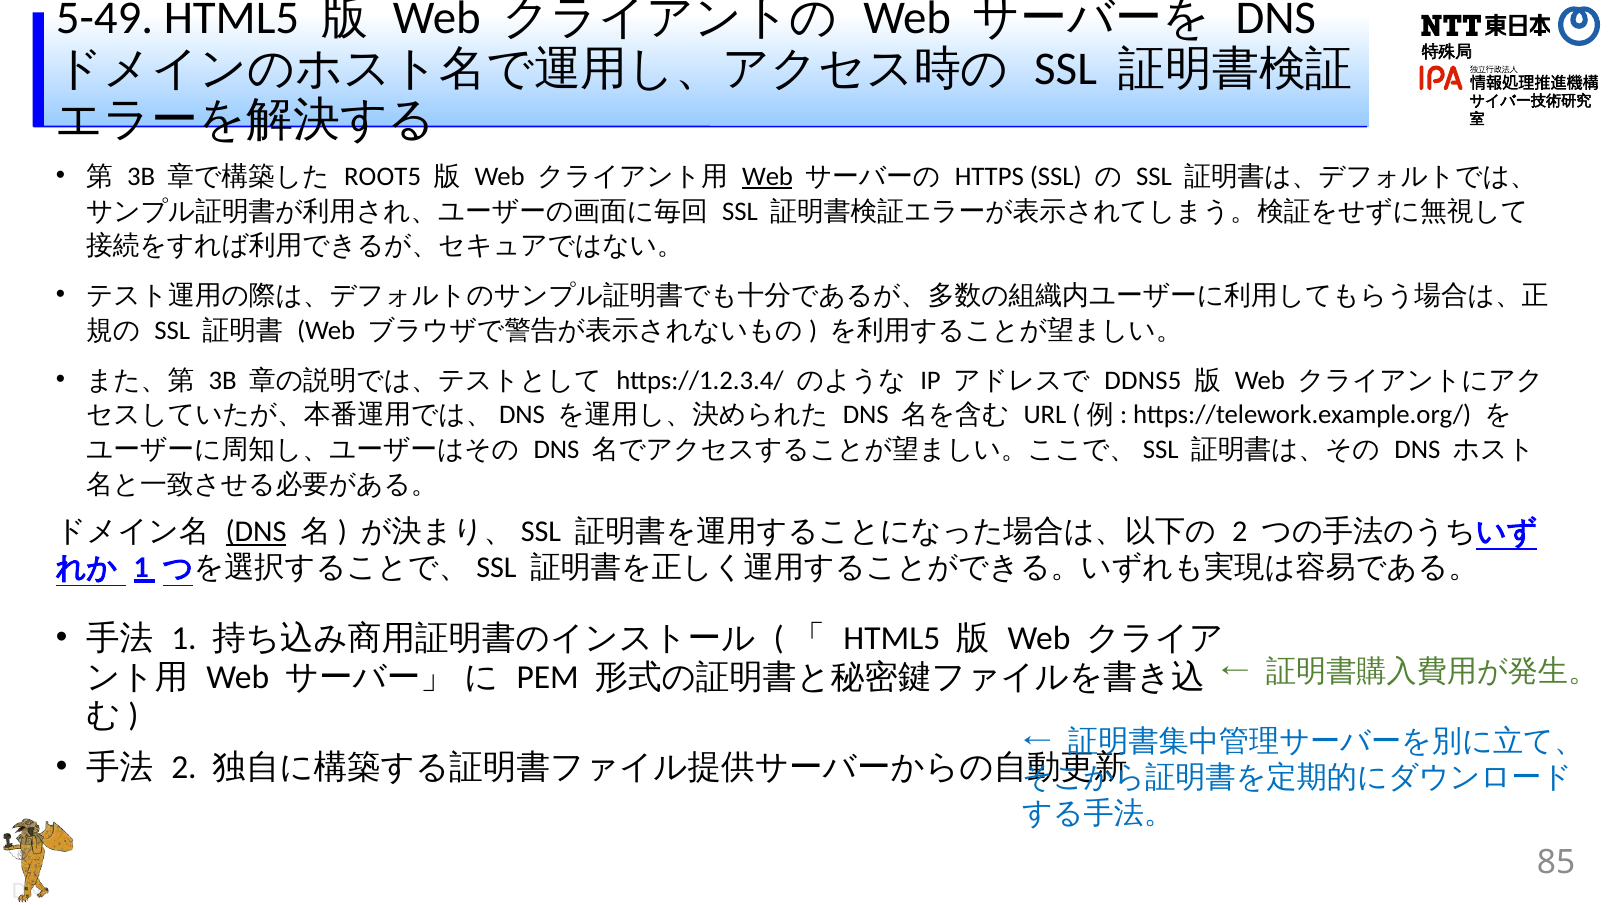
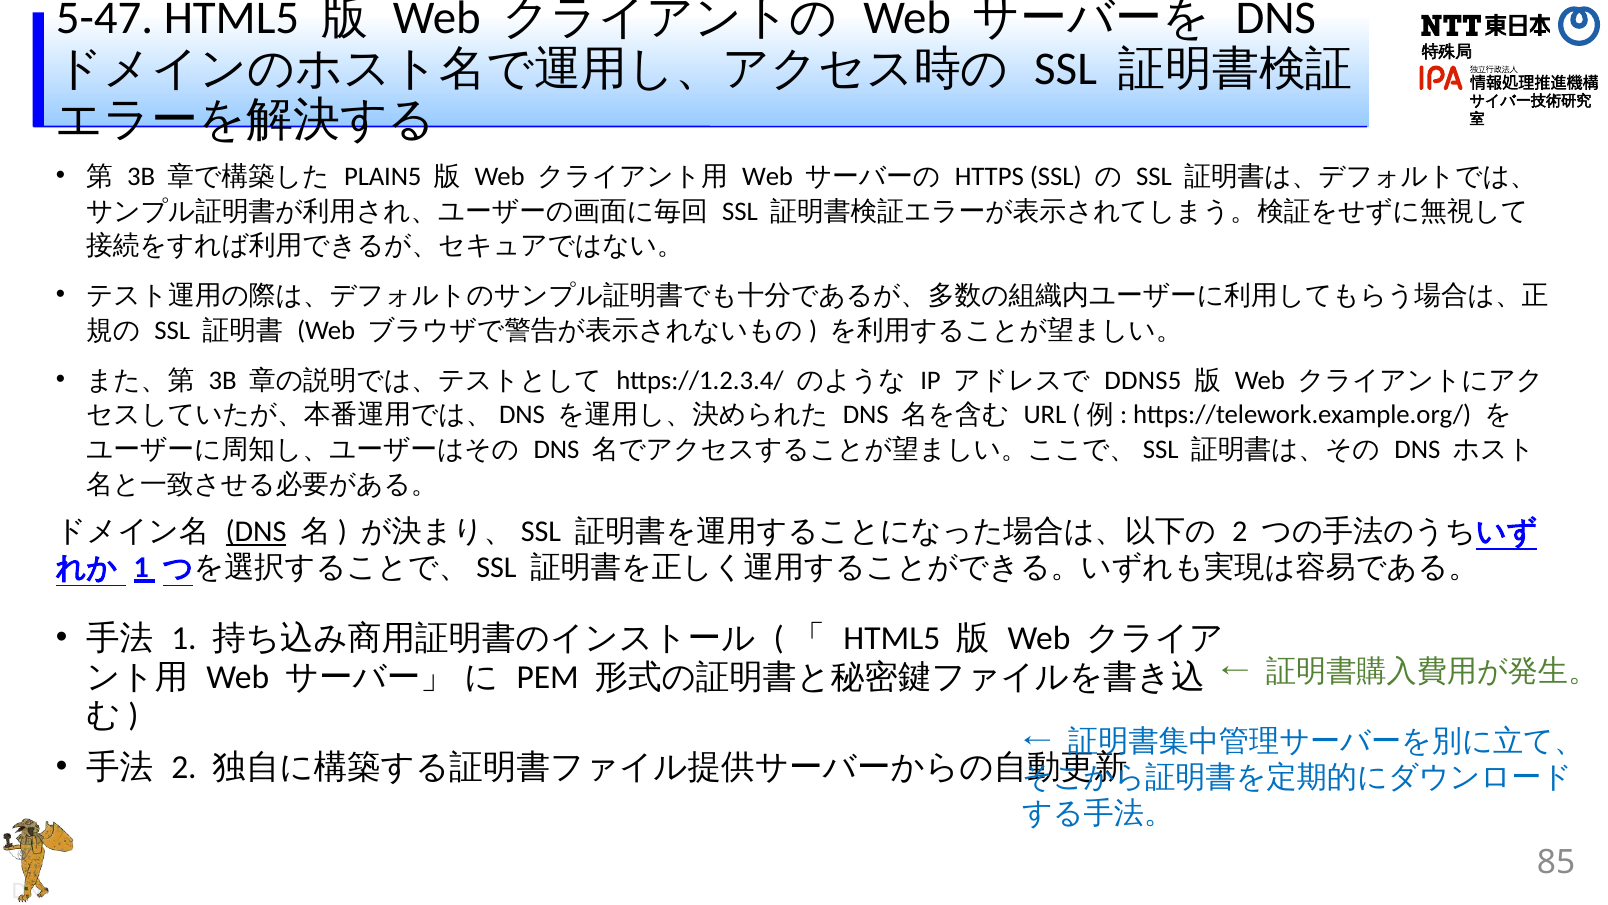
5-49: 5-49 -> 5-47
ROOT5: ROOT5 -> PLAIN5
Web at (768, 176) underline: present -> none
